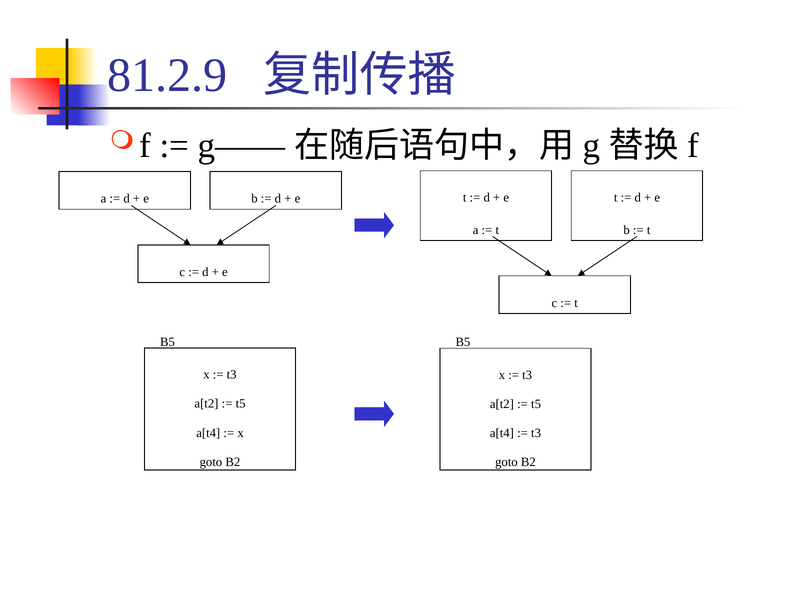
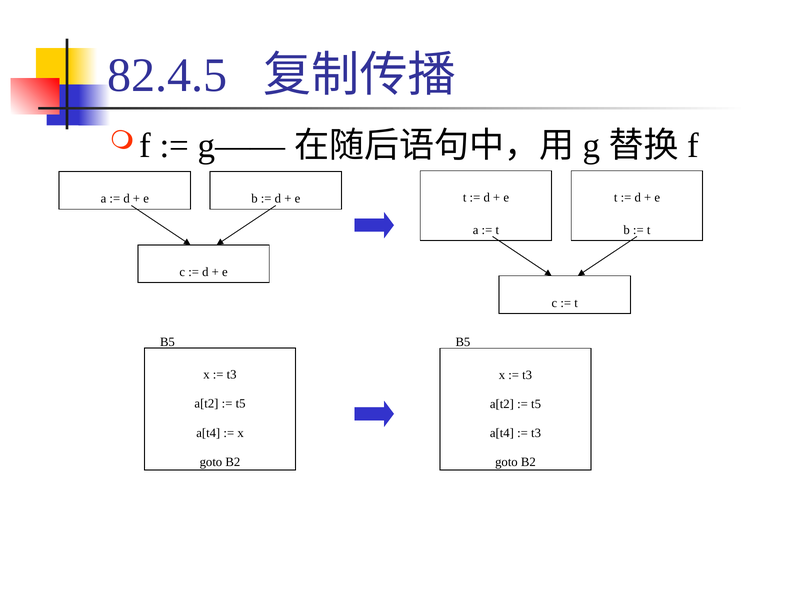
81.2.9: 81.2.9 -> 82.4.5
